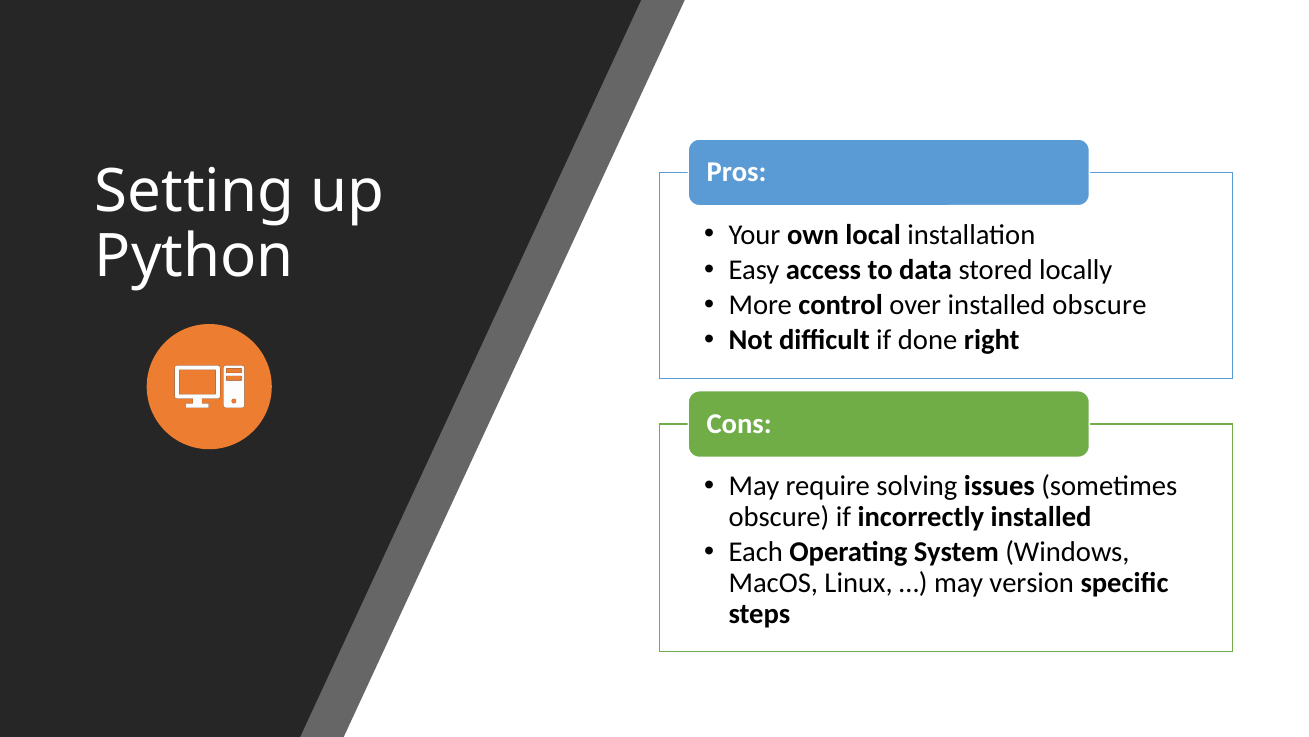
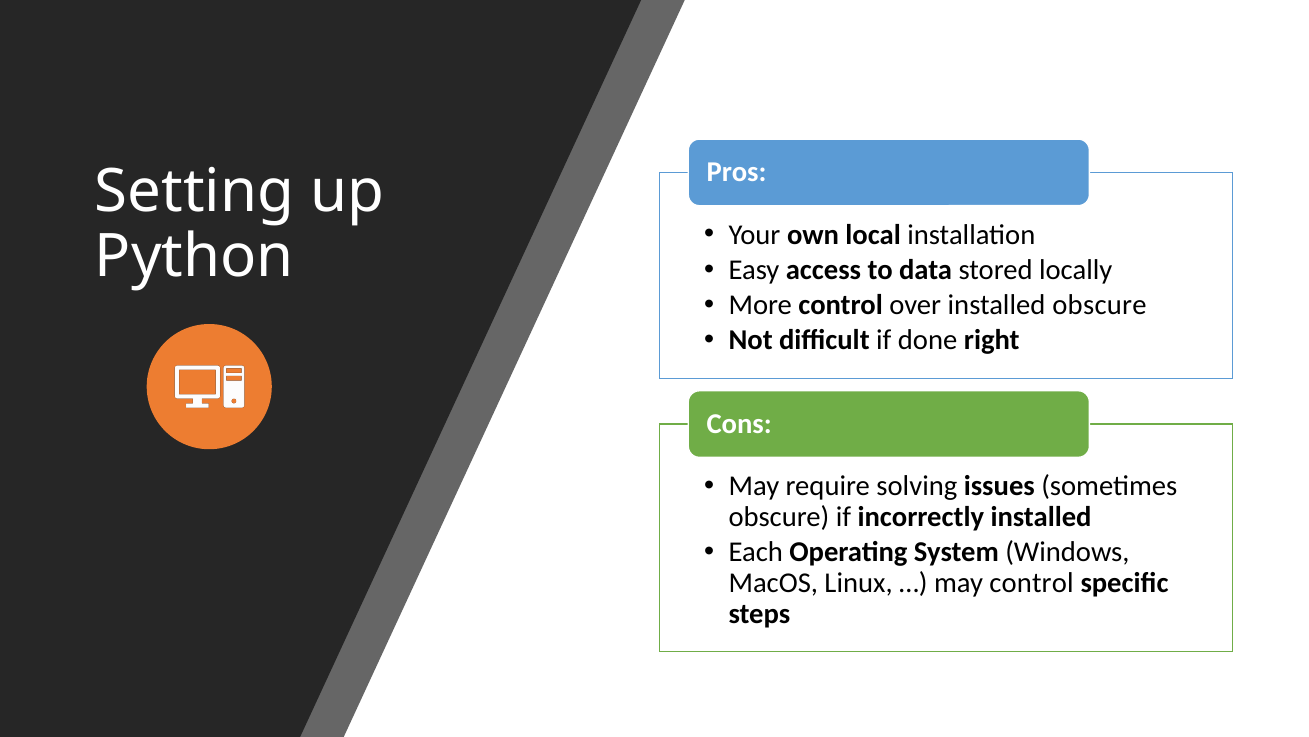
may version: version -> control
